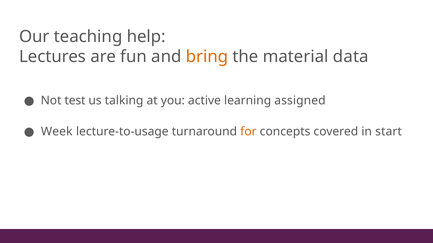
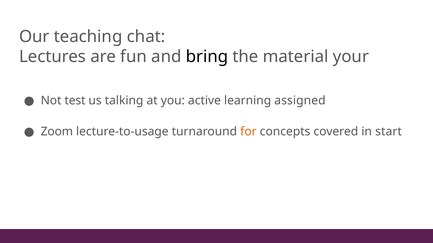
help: help -> chat
bring colour: orange -> black
data: data -> your
Week: Week -> Zoom
